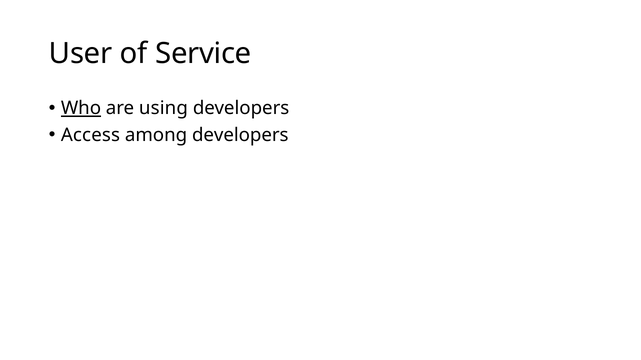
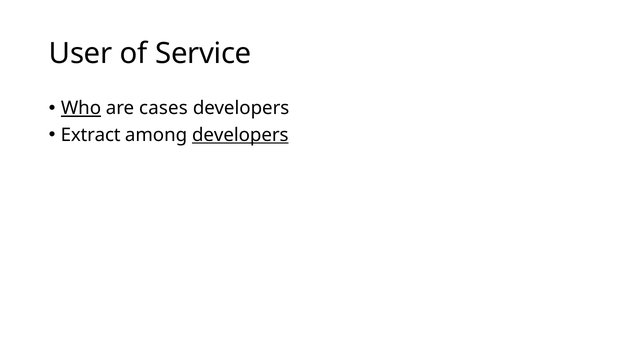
using: using -> cases
Access: Access -> Extract
developers at (240, 135) underline: none -> present
